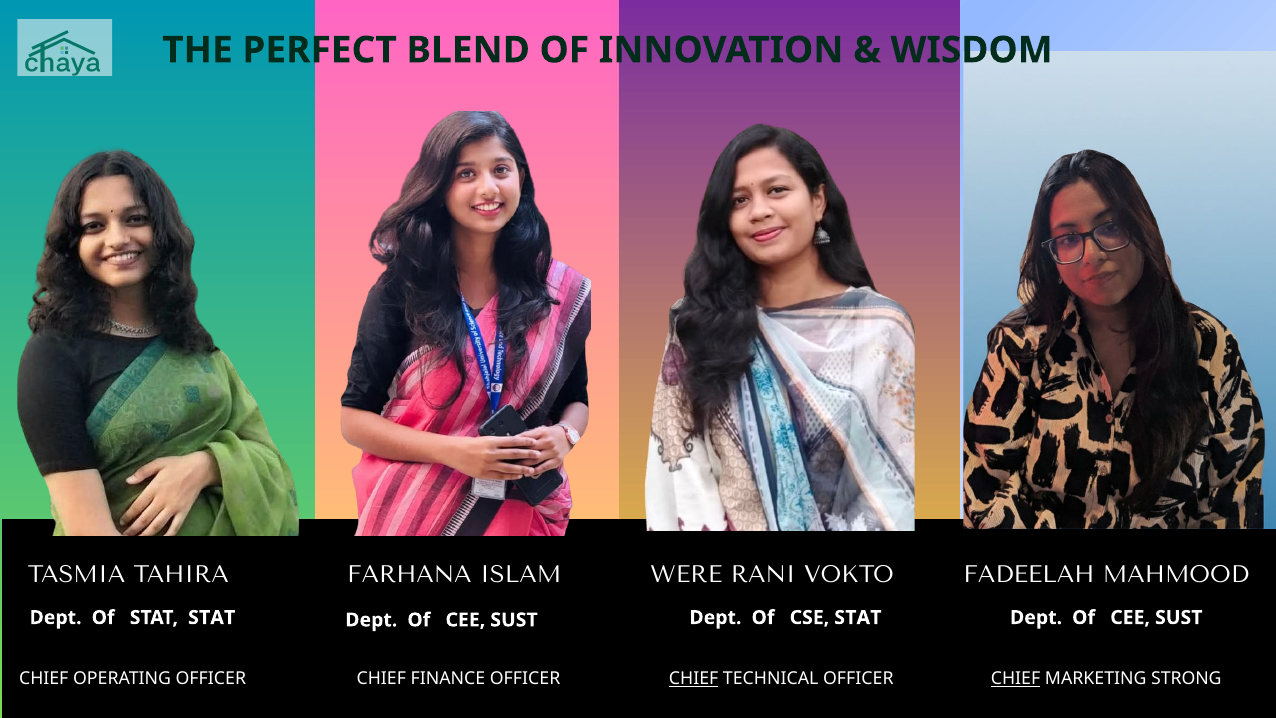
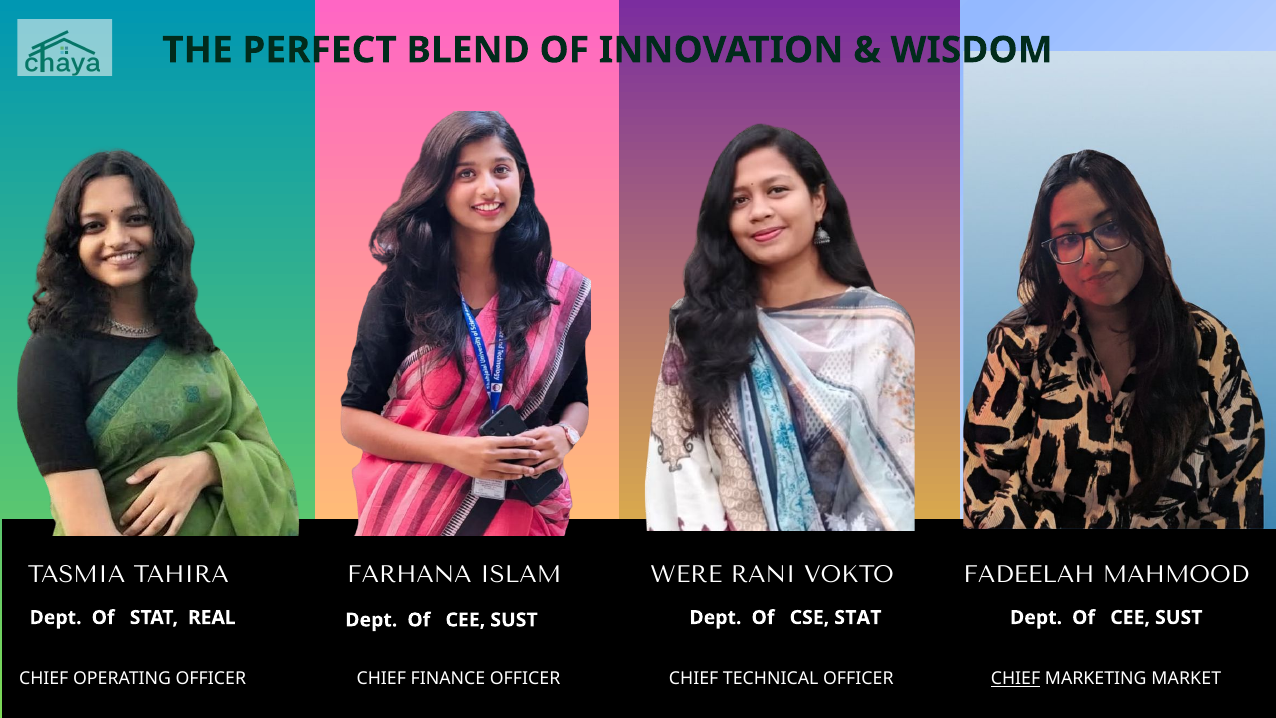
STAT STAT: STAT -> REAL
CHIEF at (694, 679) underline: present -> none
STRONG: STRONG -> MARKET
